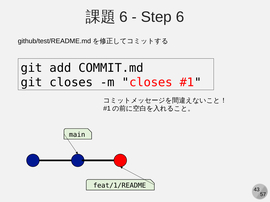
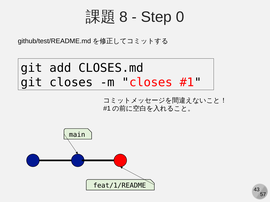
6 at (123, 17): 6 -> 8
Step 6: 6 -> 0
COMMIT.md: COMMIT.md -> CLOSES.md
